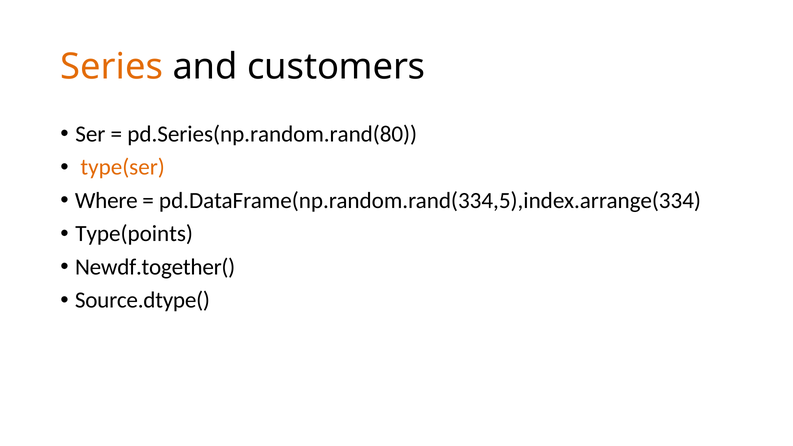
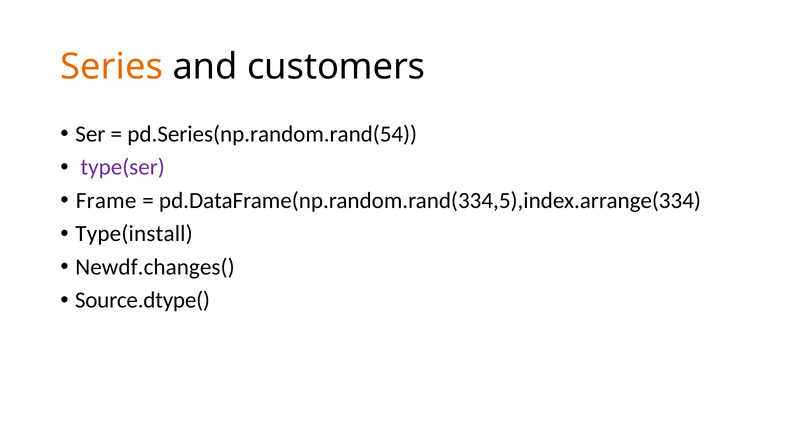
pd.Series(np.random.rand(80: pd.Series(np.random.rand(80 -> pd.Series(np.random.rand(54
type(ser colour: orange -> purple
Where: Where -> Frame
Type(points: Type(points -> Type(install
Newdf.together(: Newdf.together( -> Newdf.changes(
